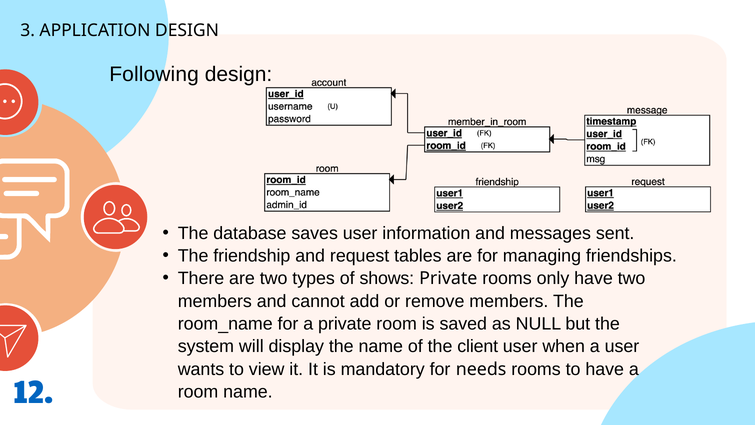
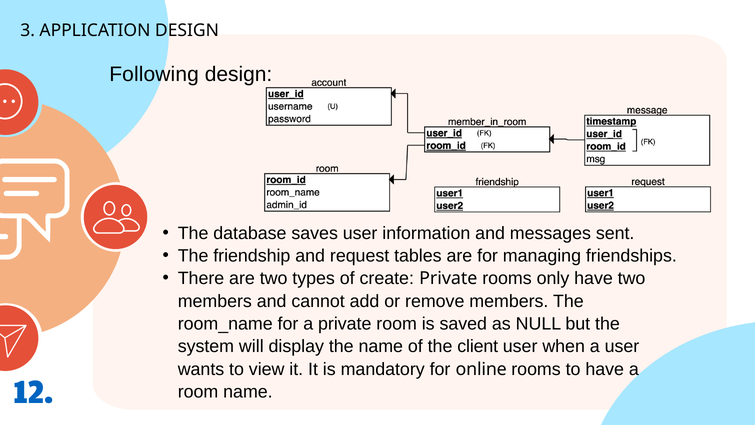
shows: shows -> create
needs: needs -> online
